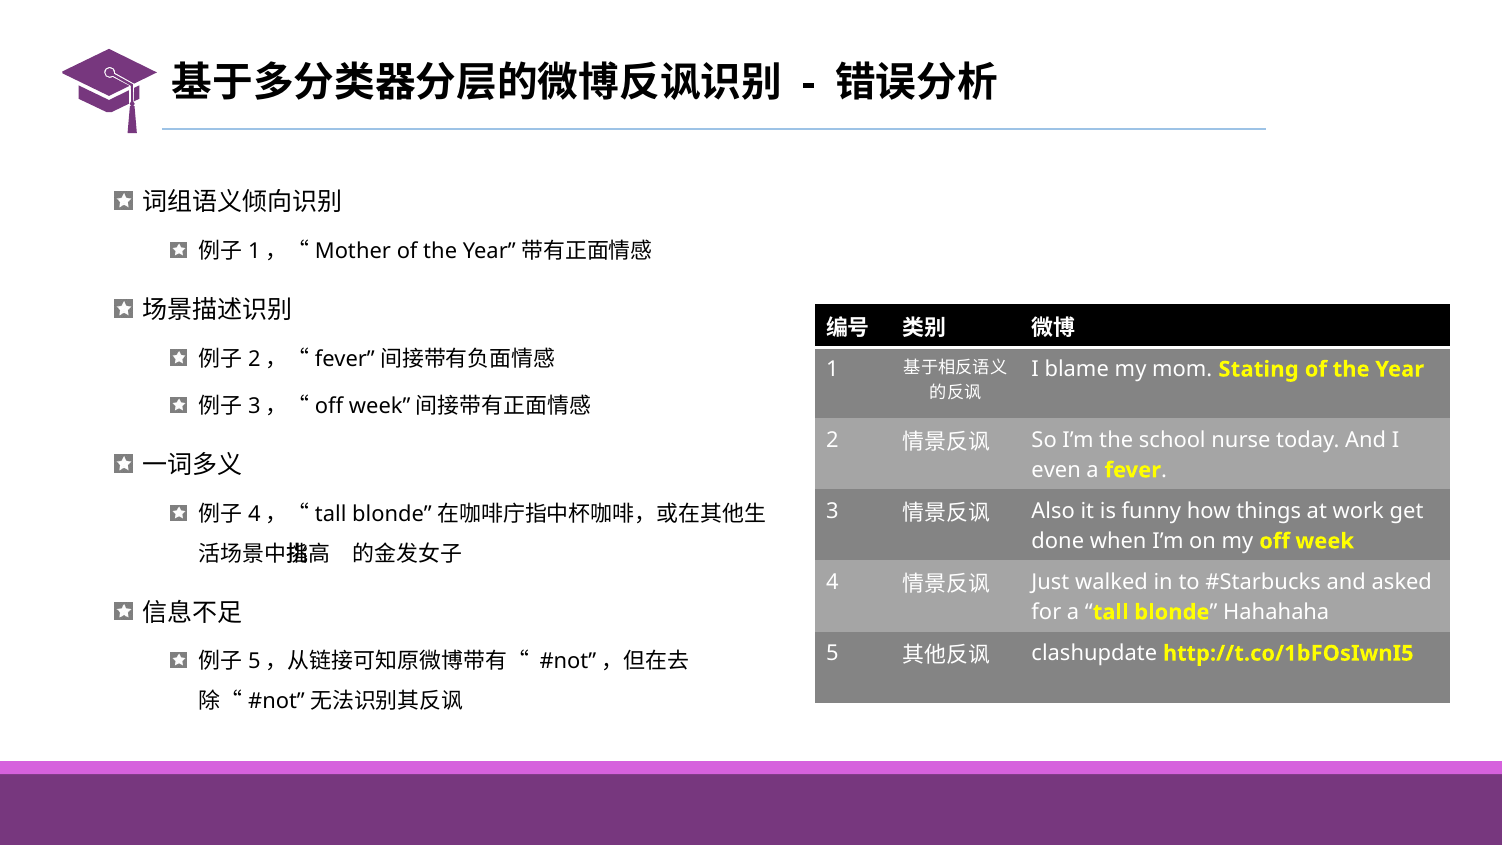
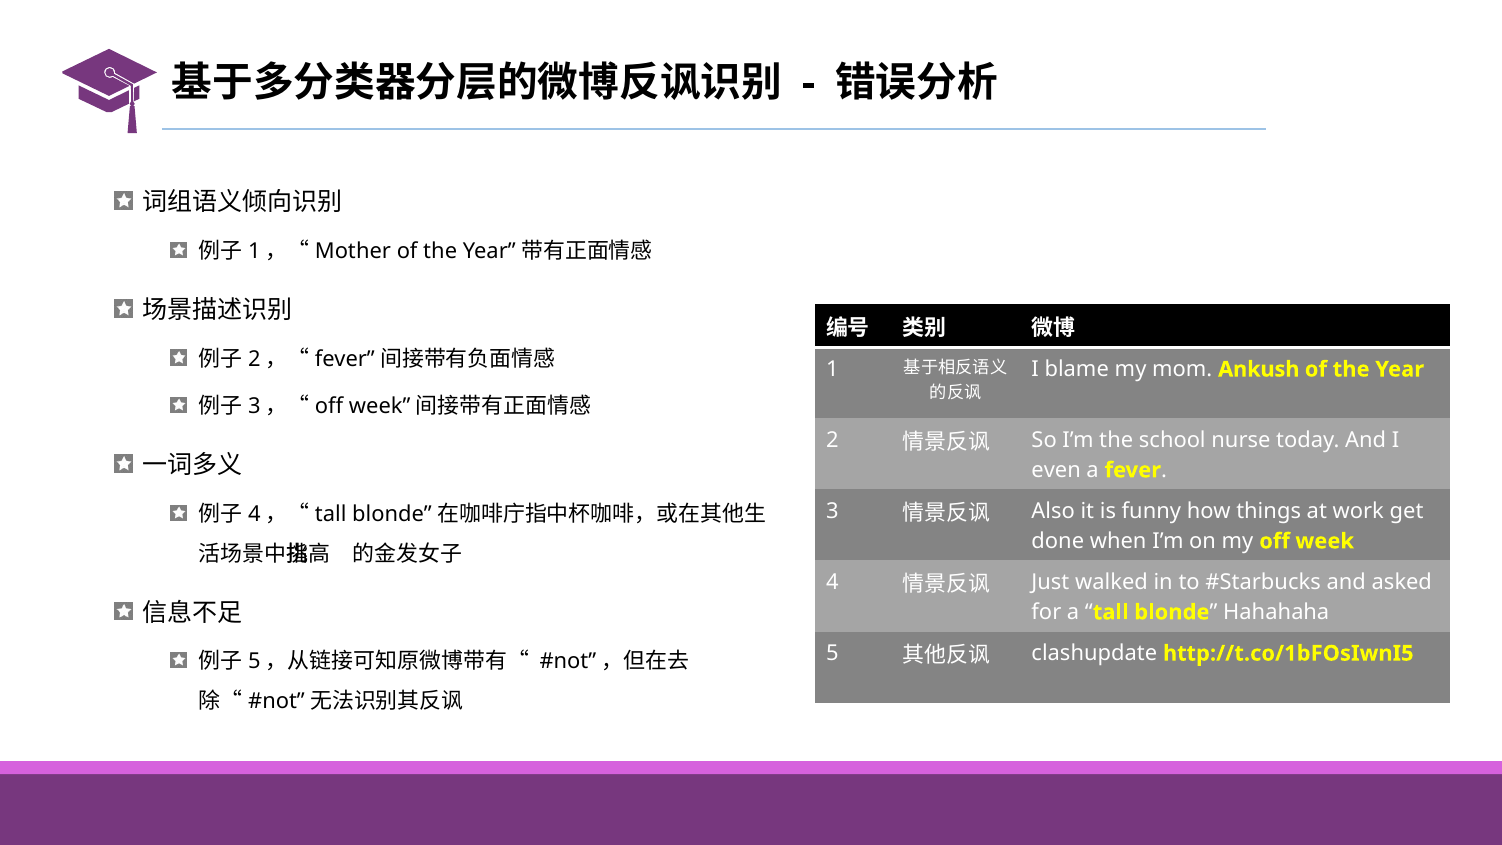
Stating: Stating -> Ankush
